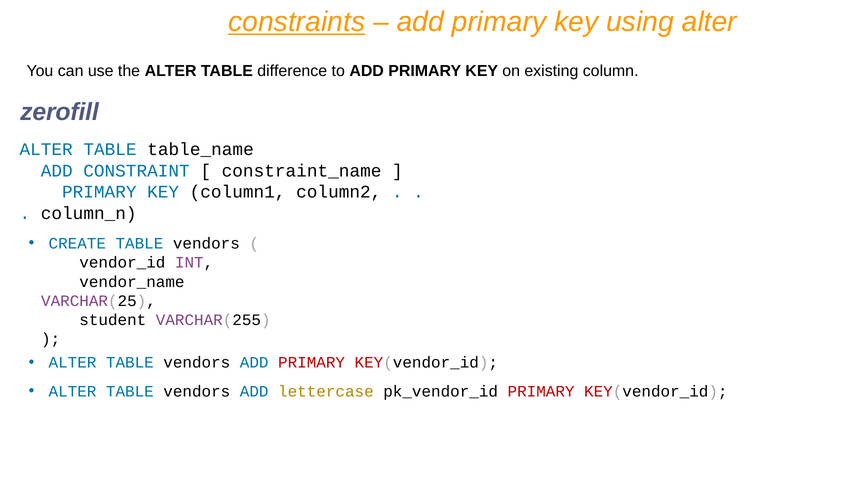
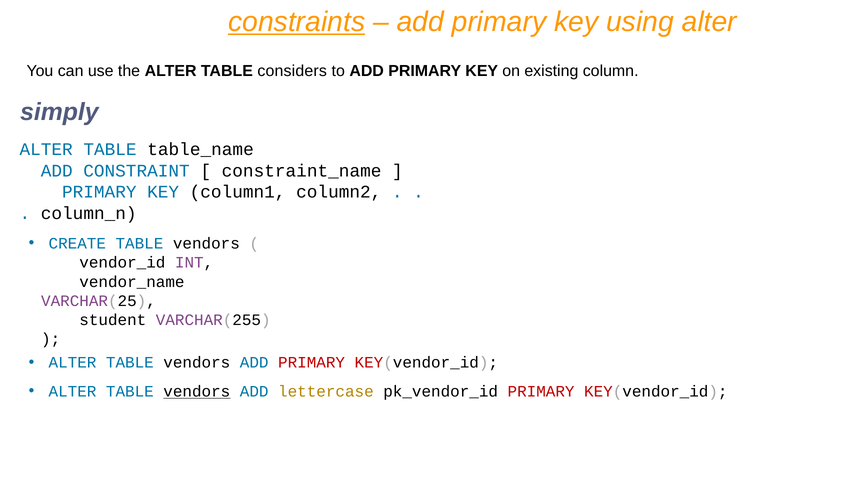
difference: difference -> considers
zerofill: zerofill -> simply
vendors at (197, 391) underline: none -> present
